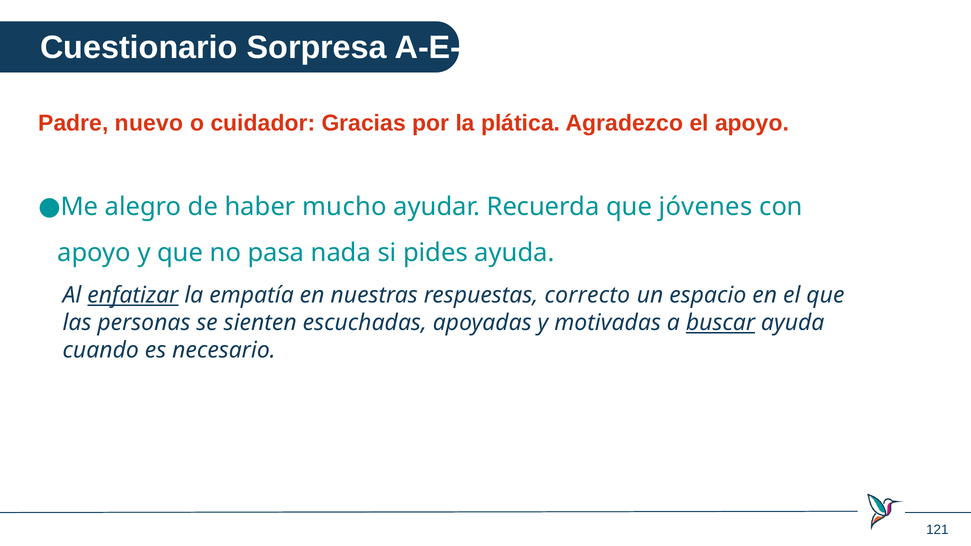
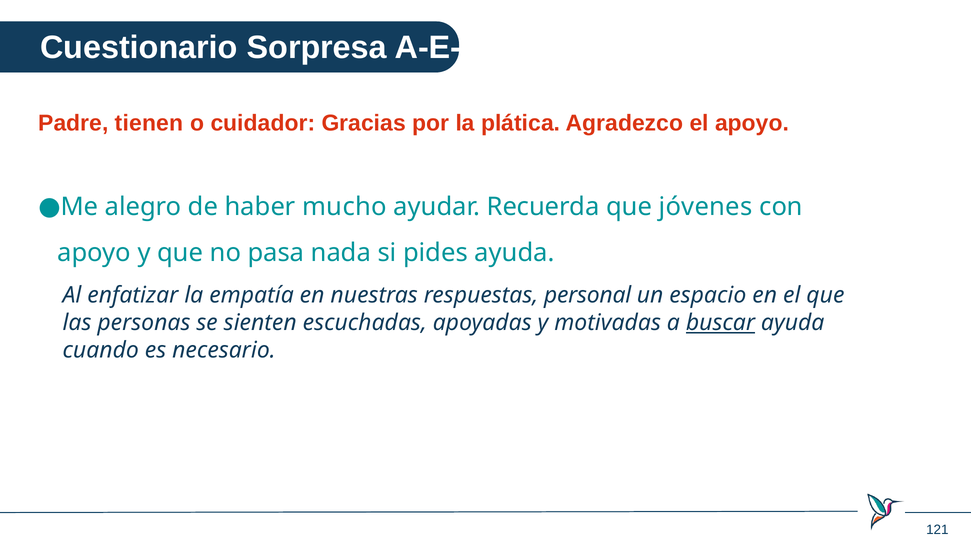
nuevo: nuevo -> tienen
enfatizar underline: present -> none
correcto: correcto -> personal
